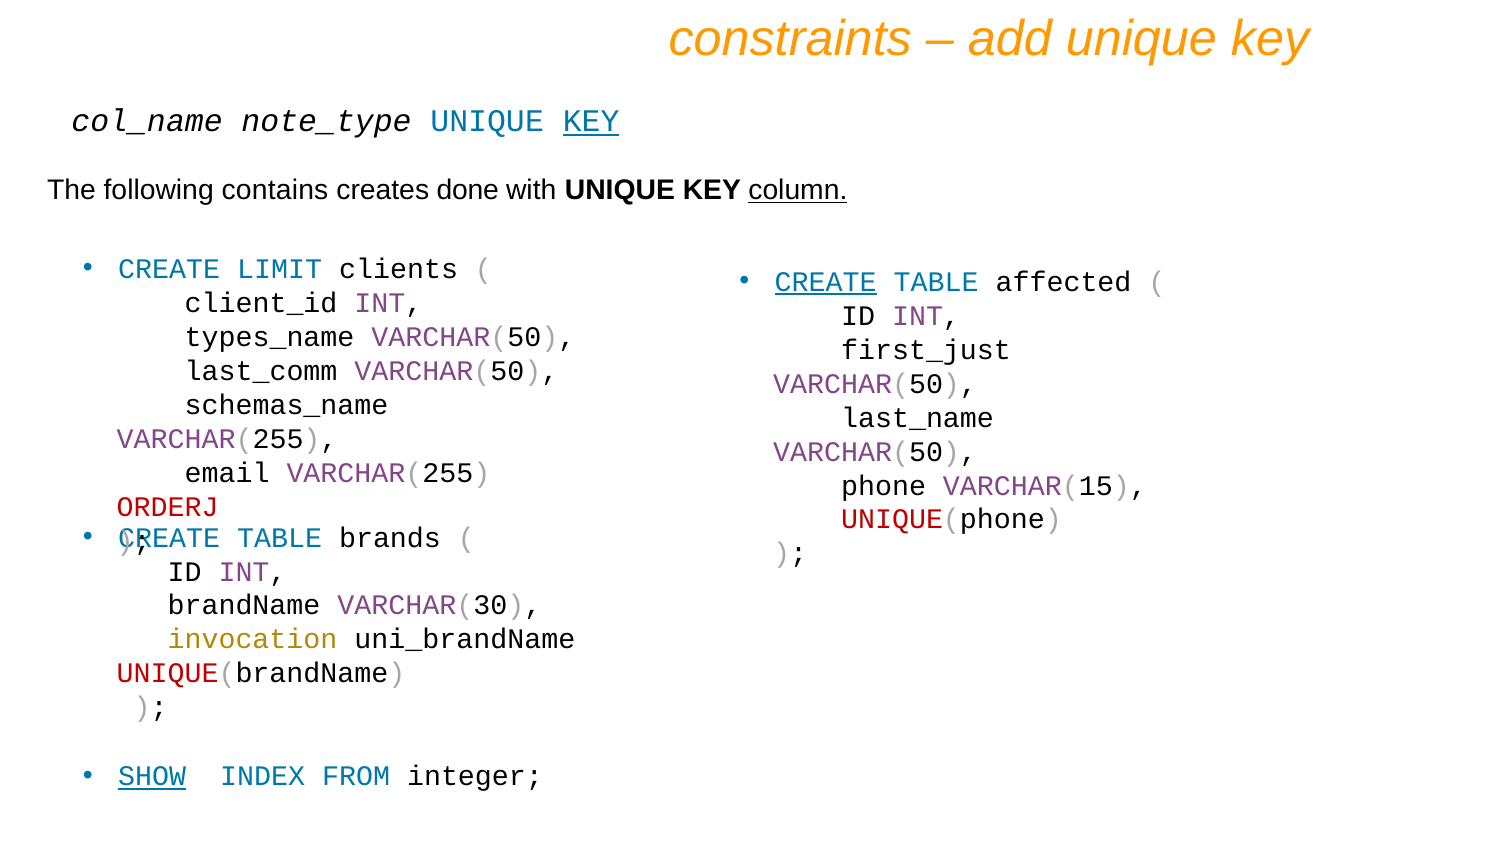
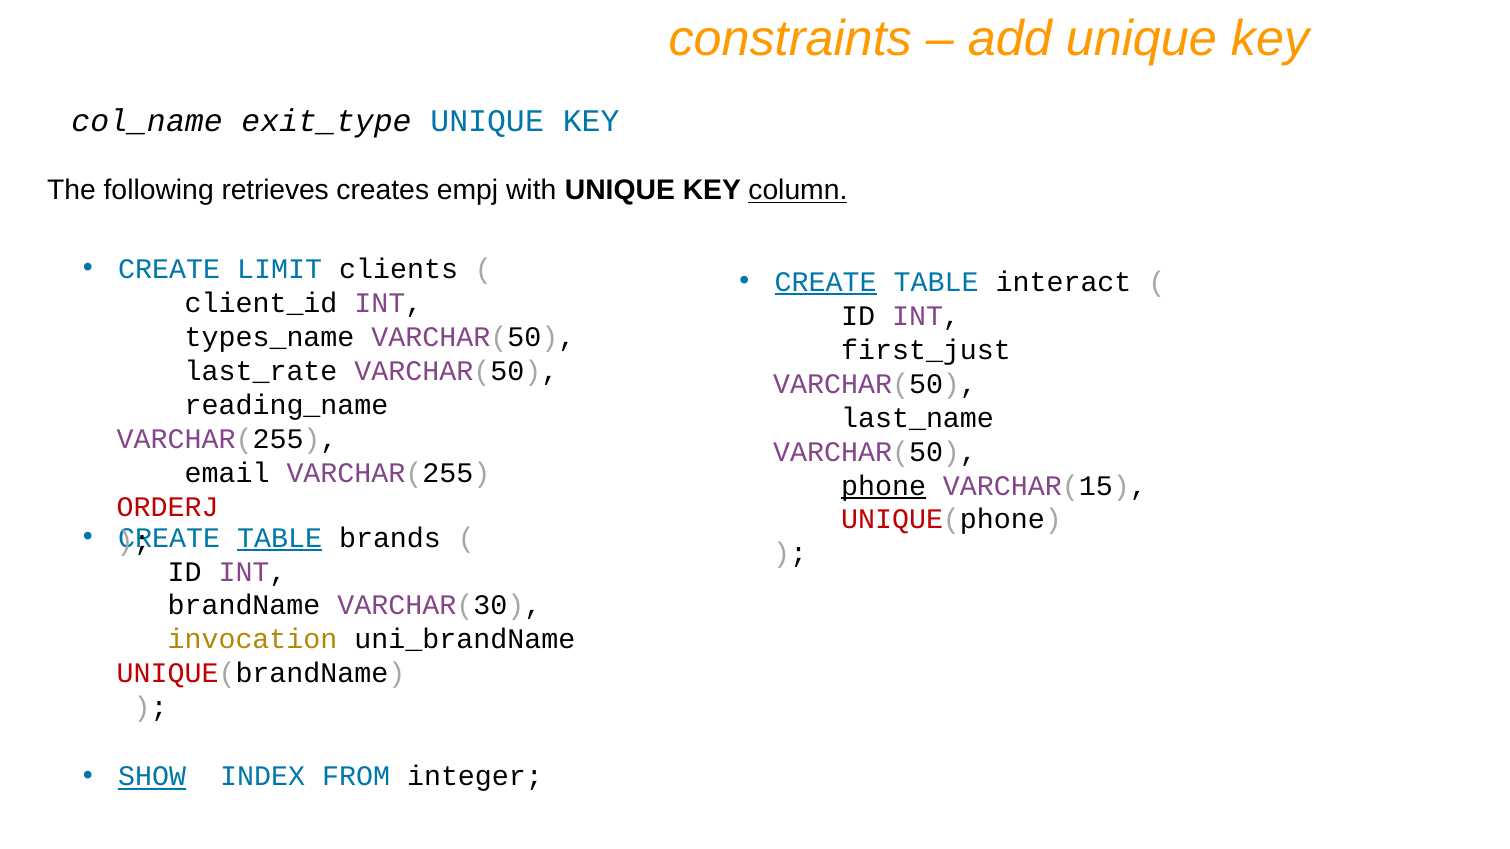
note_type: note_type -> exit_type
KEY at (591, 121) underline: present -> none
contains: contains -> retrieves
done: done -> empj
affected: affected -> interact
last_comm: last_comm -> last_rate
schemas_name: schemas_name -> reading_name
phone underline: none -> present
TABLE at (280, 538) underline: none -> present
